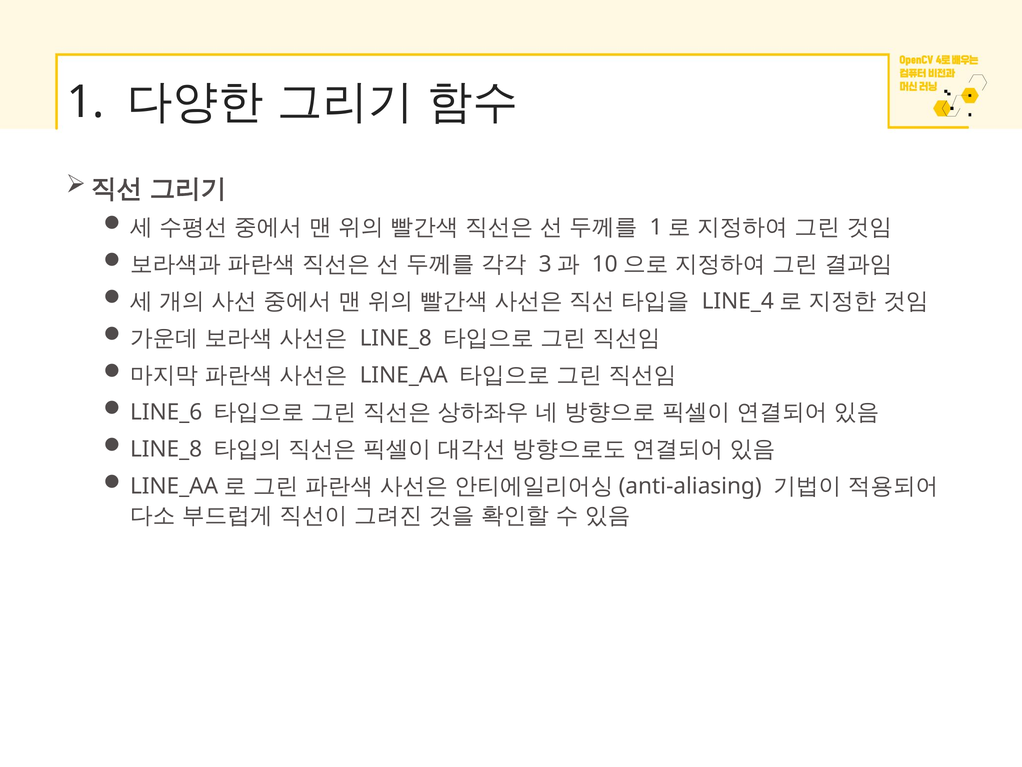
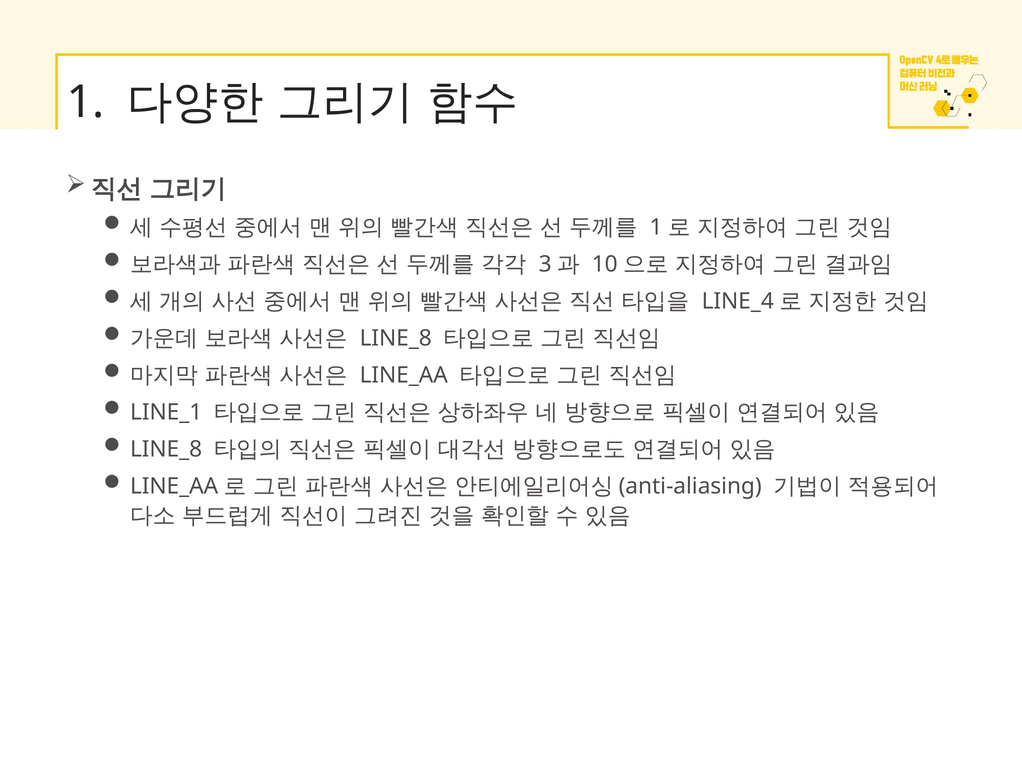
LINE_6: LINE_6 -> LINE_1
